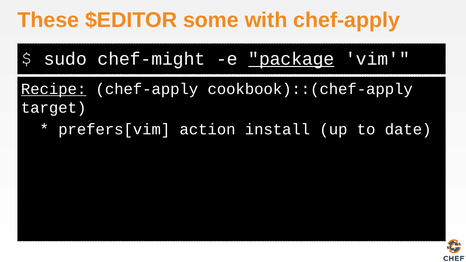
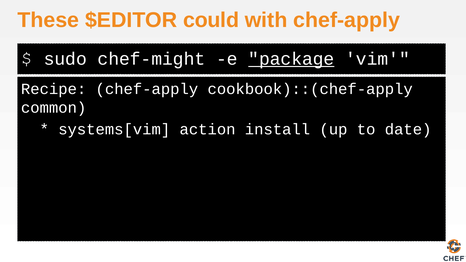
some: some -> could
Recipe underline: present -> none
target: target -> common
prefers[vim: prefers[vim -> systems[vim
